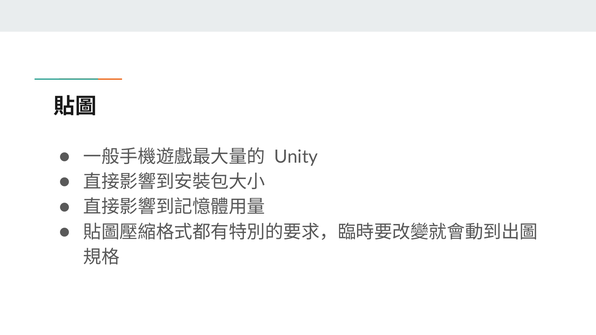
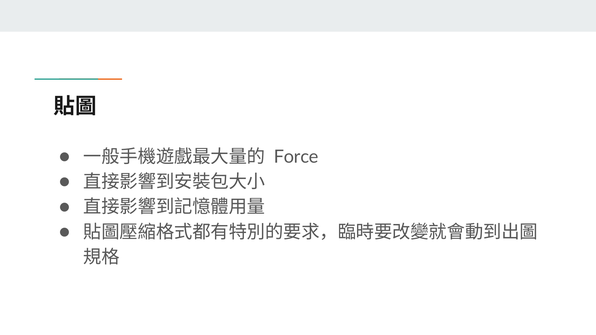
Unity: Unity -> Force
